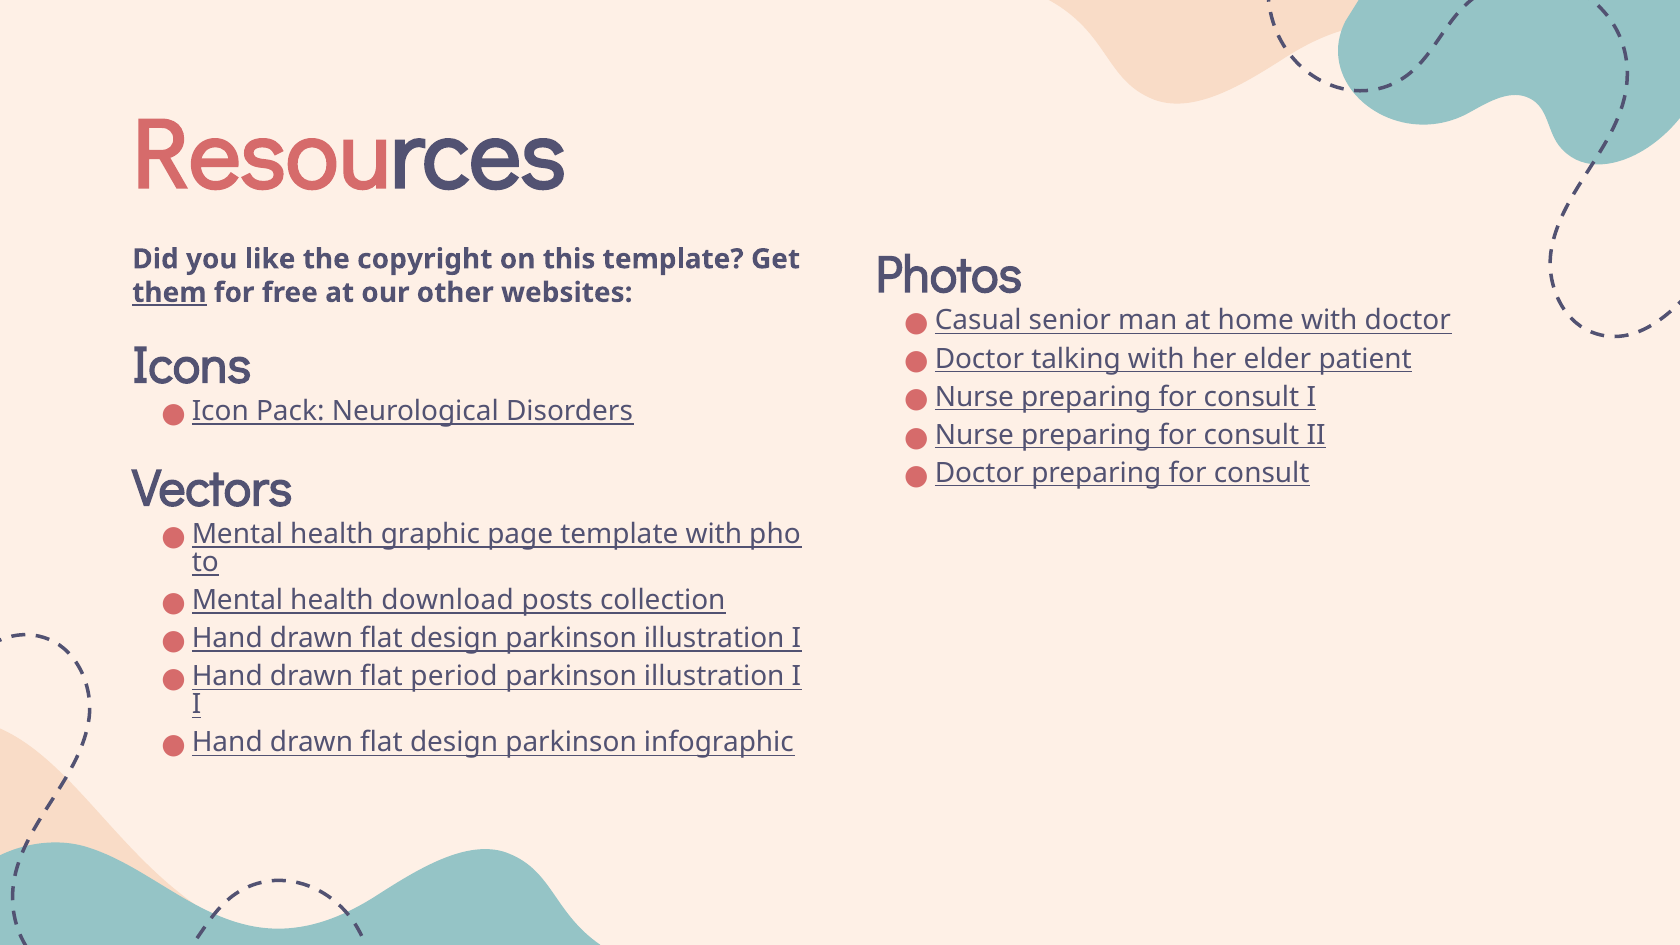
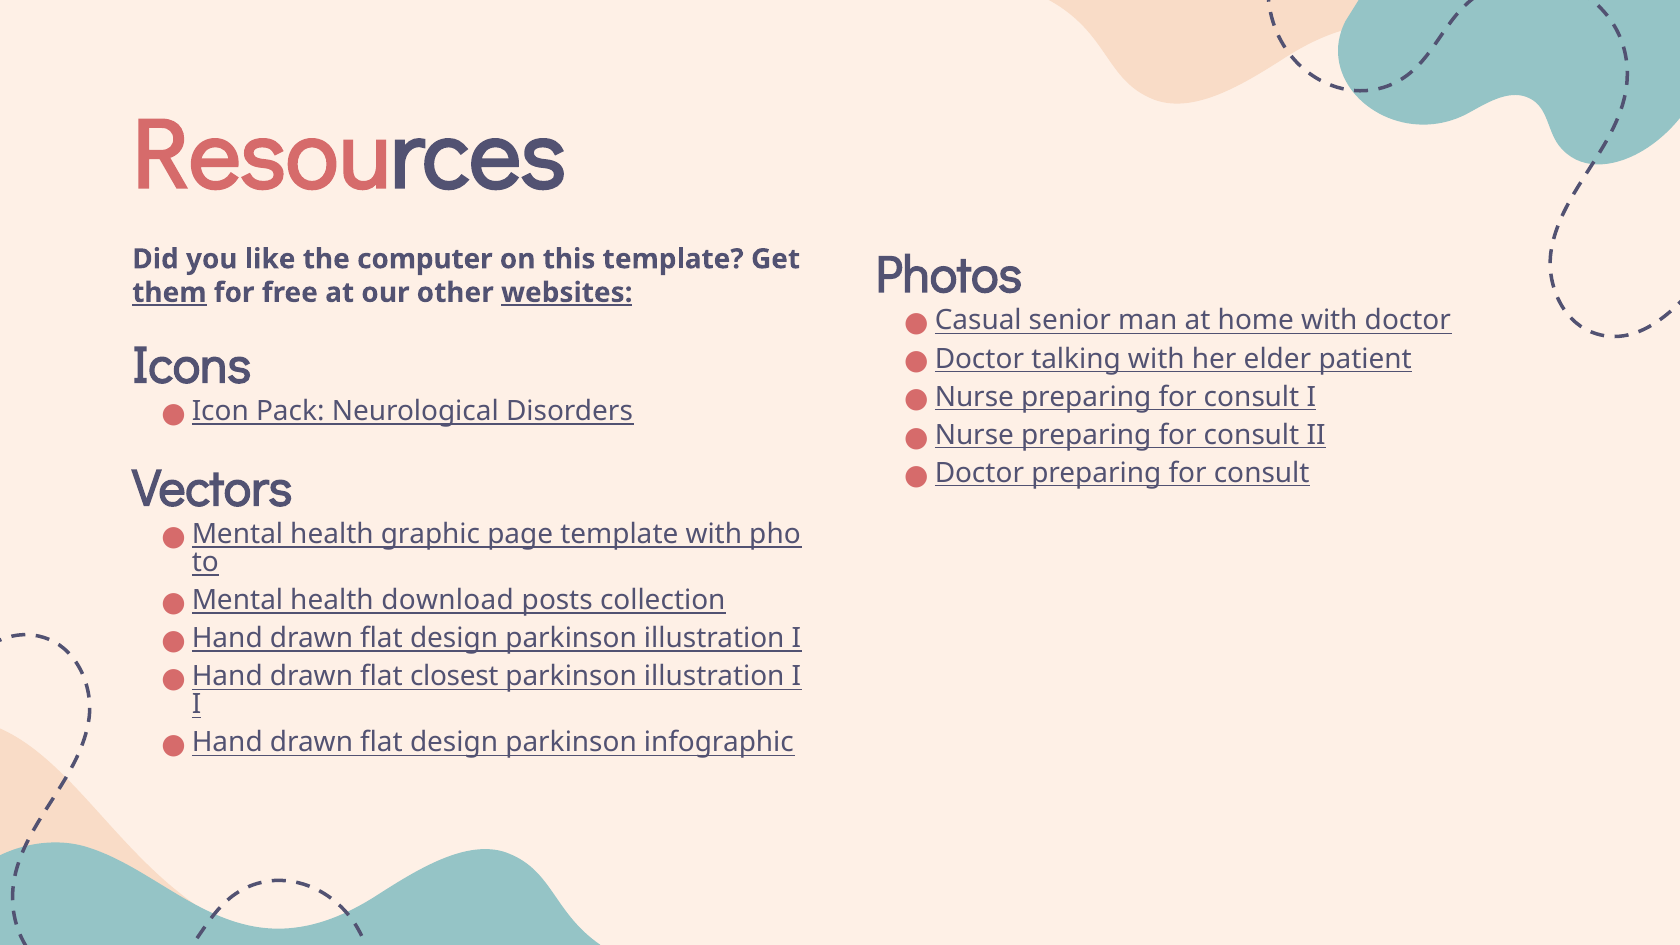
copyright: copyright -> computer
websites underline: none -> present
period: period -> closest
